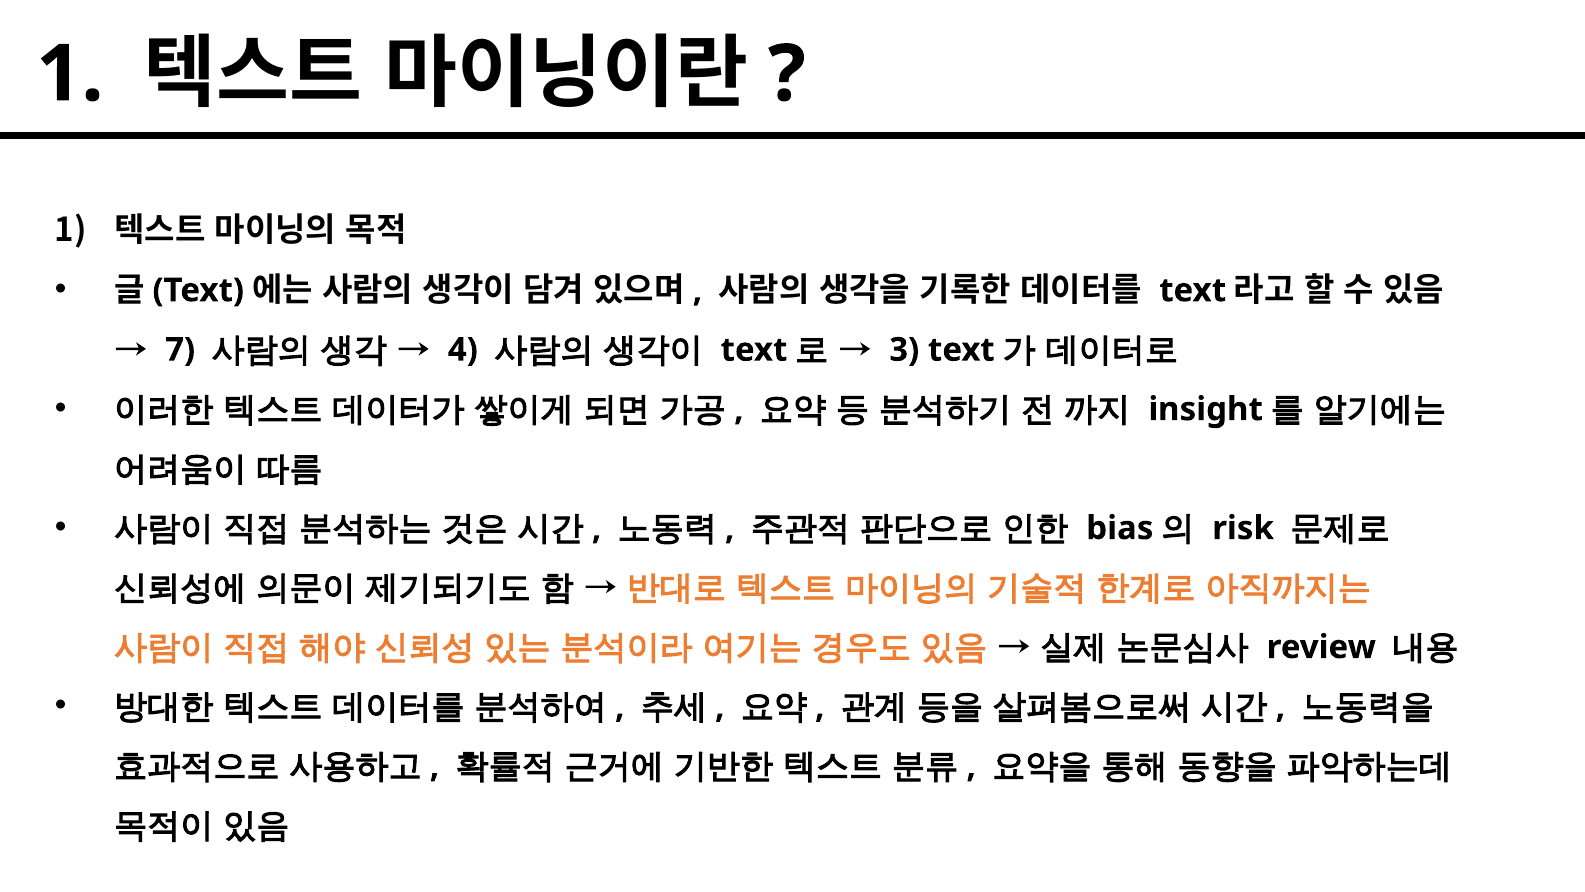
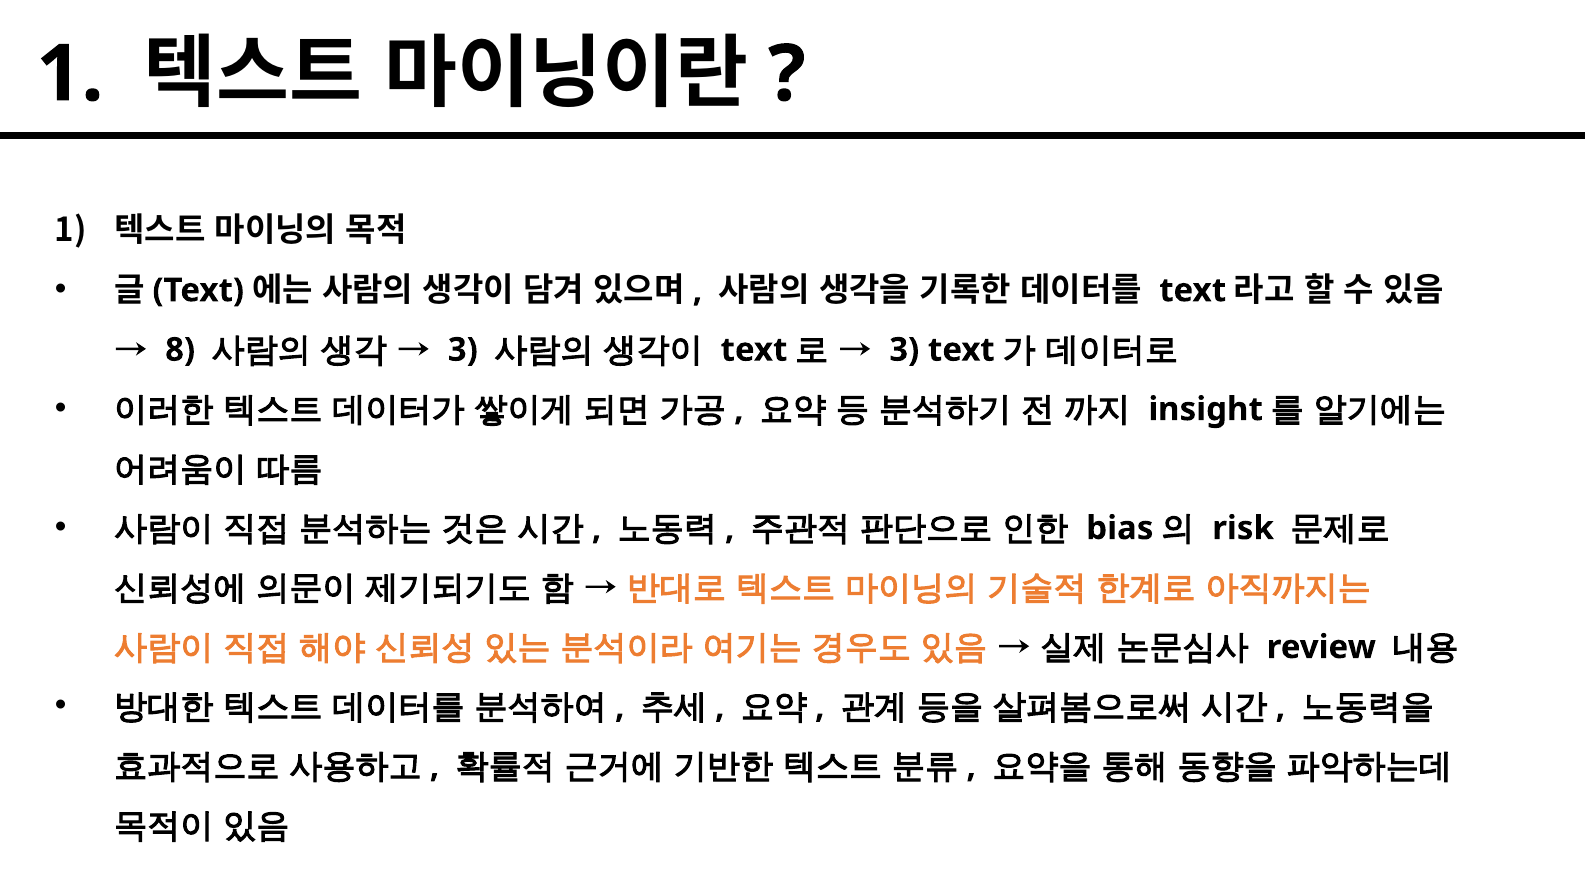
7: 7 -> 8
4 at (463, 350): 4 -> 3
